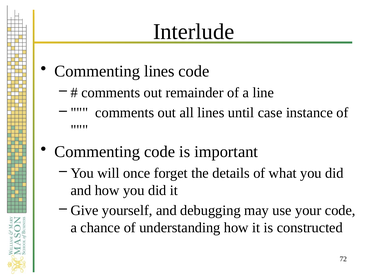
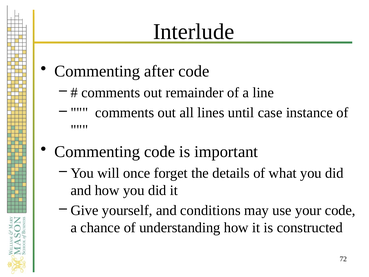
Commenting lines: lines -> after
debugging: debugging -> conditions
